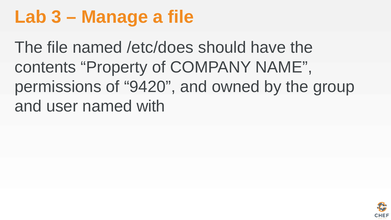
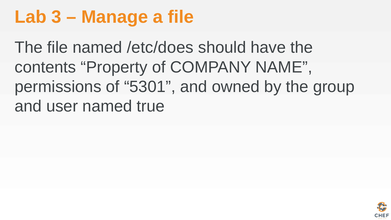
9420: 9420 -> 5301
with: with -> true
